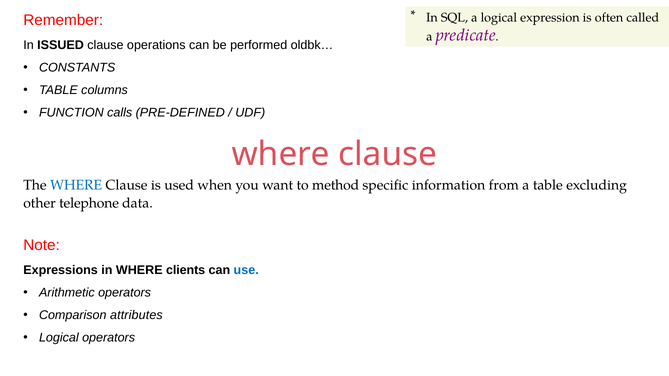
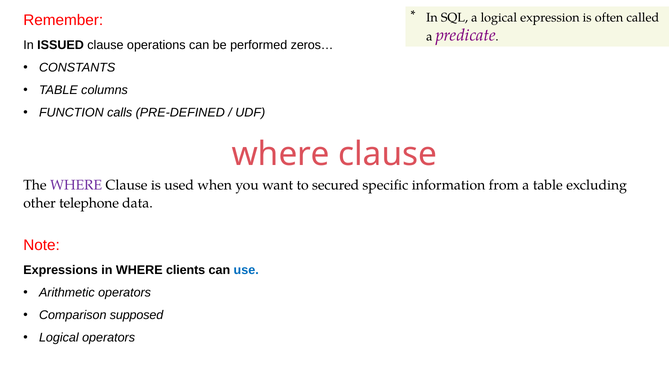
oldbk…: oldbk… -> zeros…
WHERE at (76, 185) colour: blue -> purple
method: method -> secured
attributes: attributes -> supposed
